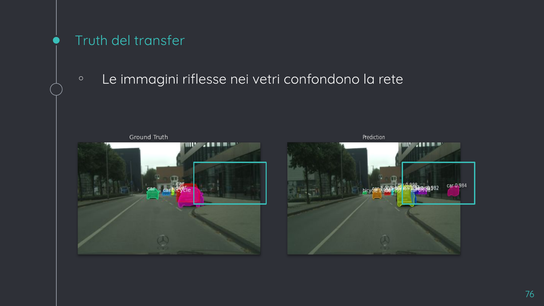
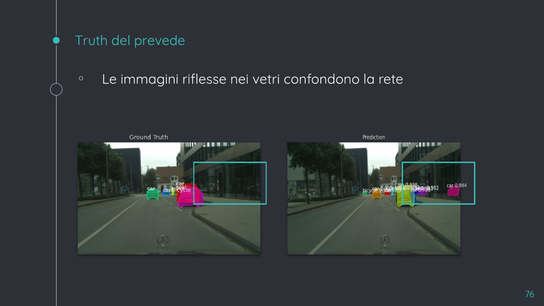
transfer: transfer -> prevede
